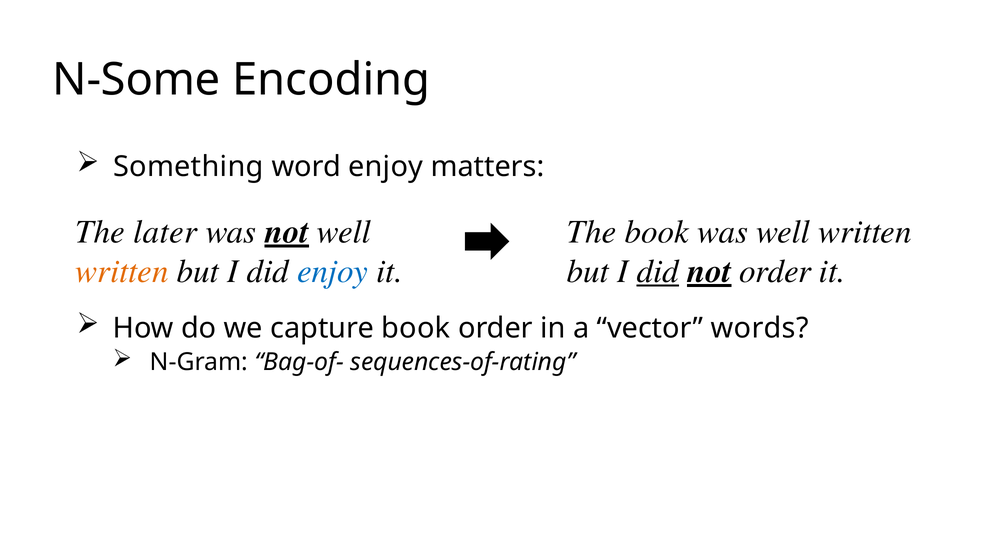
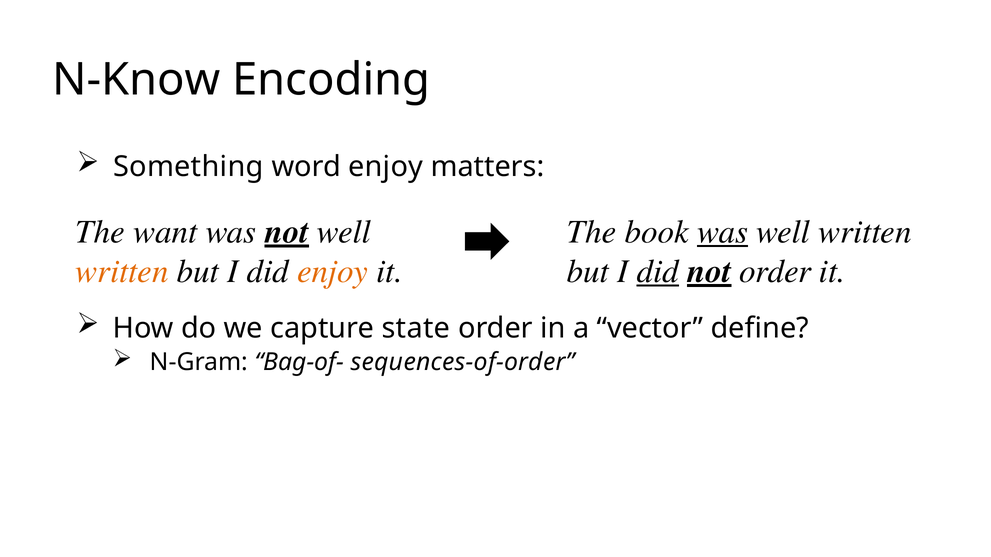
N-Some: N-Some -> N-Know
later: later -> want
was at (723, 232) underline: none -> present
enjoy at (333, 272) colour: blue -> orange
capture book: book -> state
words: words -> define
sequences-of-rating: sequences-of-rating -> sequences-of-order
